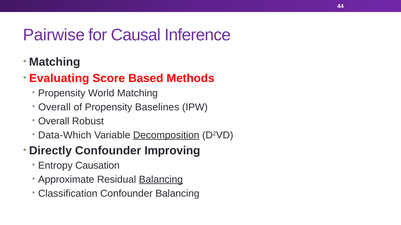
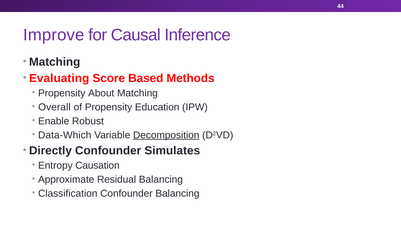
Pairwise: Pairwise -> Improve
World: World -> About
Baselines: Baselines -> Education
Overall at (54, 121): Overall -> Enable
Improving: Improving -> Simulates
Balancing at (161, 180) underline: present -> none
